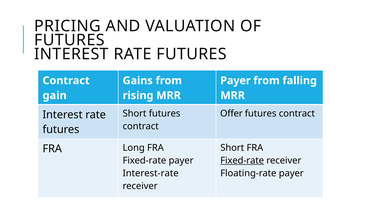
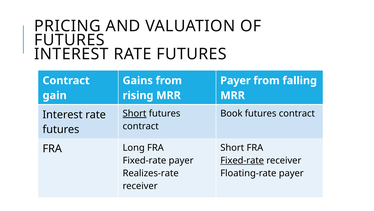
Short at (135, 113) underline: none -> present
Offer: Offer -> Book
Interest-rate: Interest-rate -> Realizes-rate
